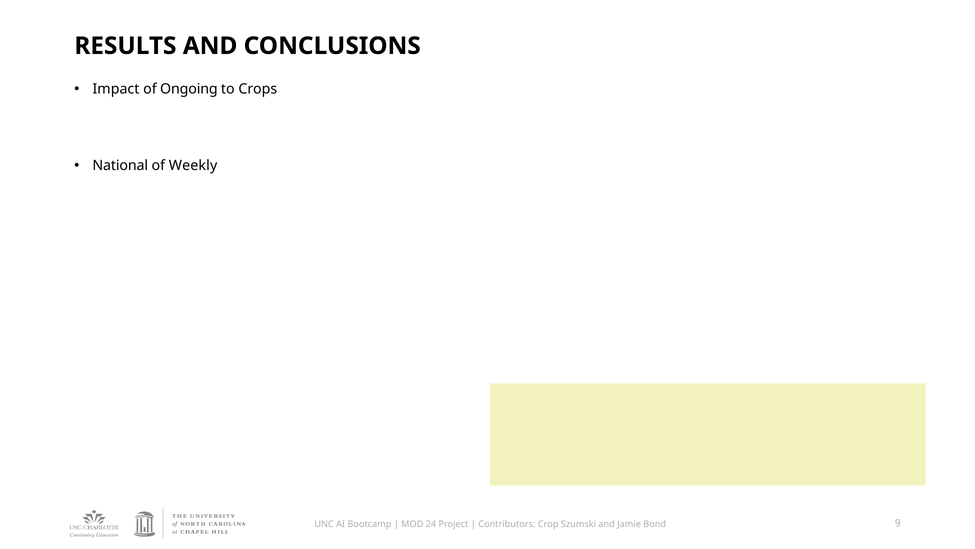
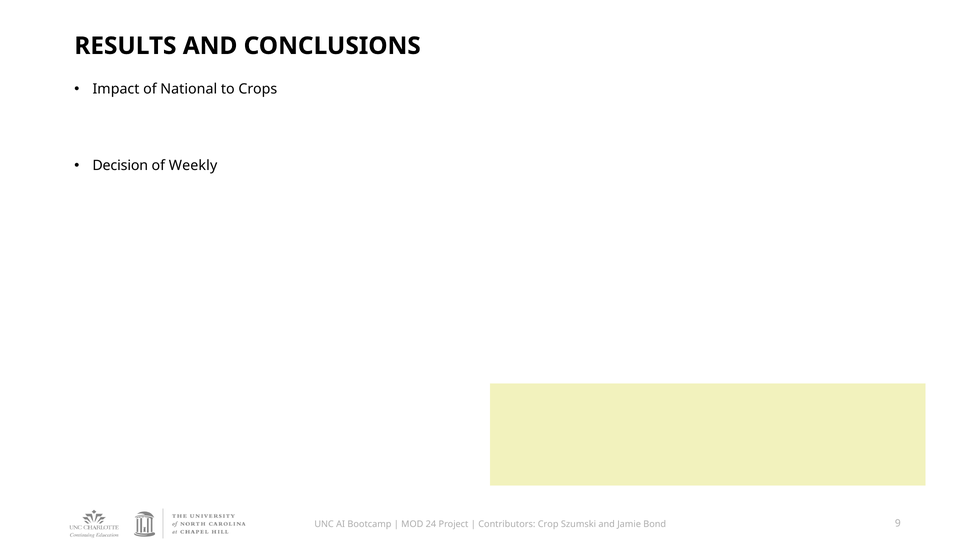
Ongoing: Ongoing -> National
National: National -> Decision
